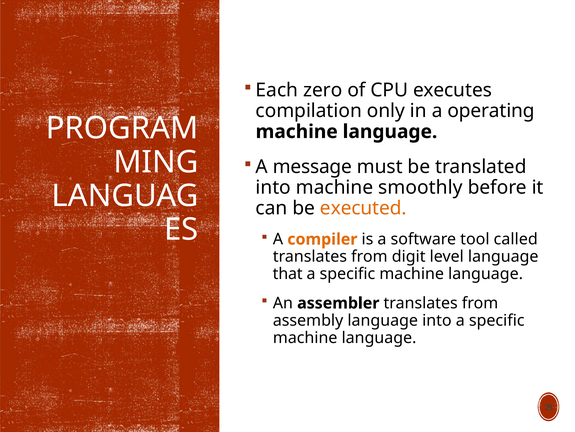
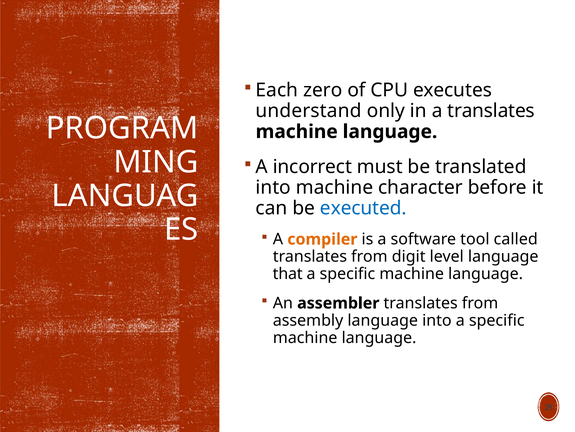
compilation: compilation -> understand
a operating: operating -> translates
message: message -> incorrect
smoothly: smoothly -> character
executed colour: orange -> blue
